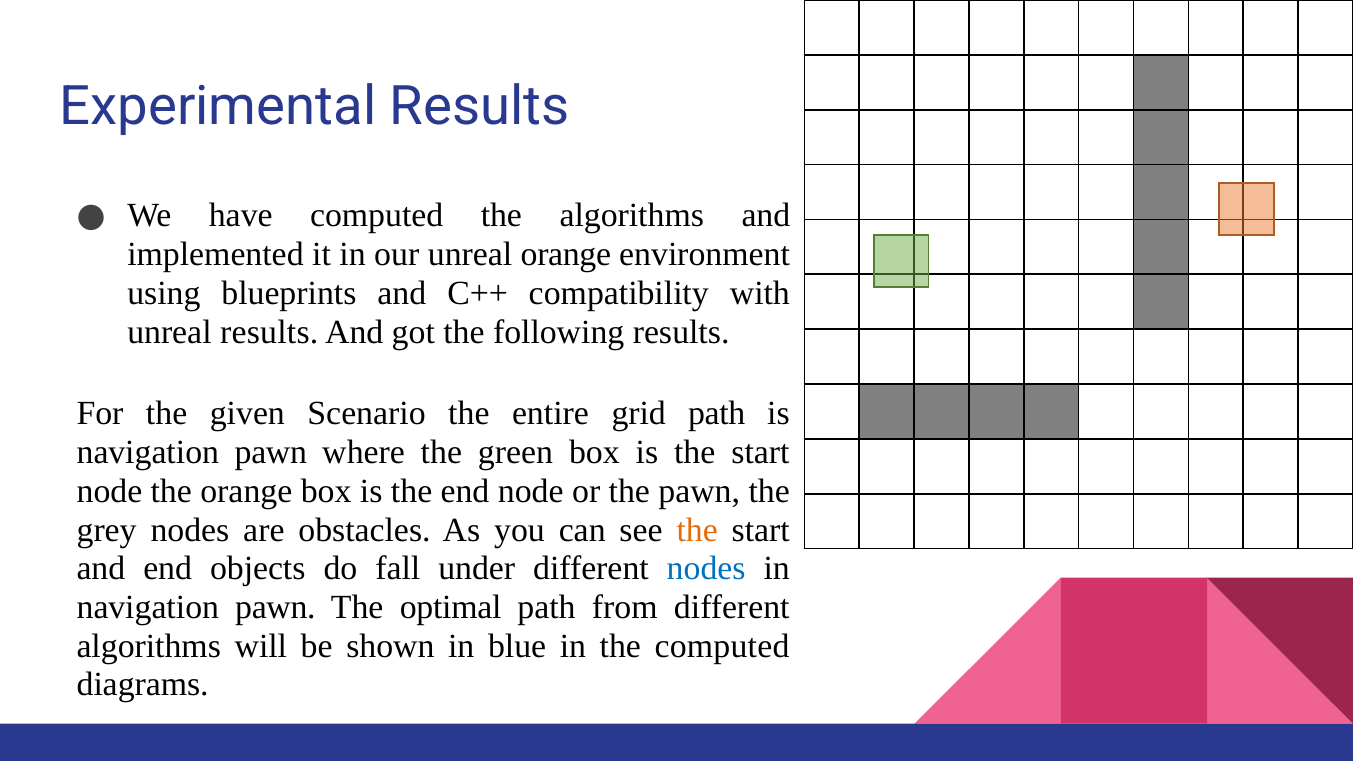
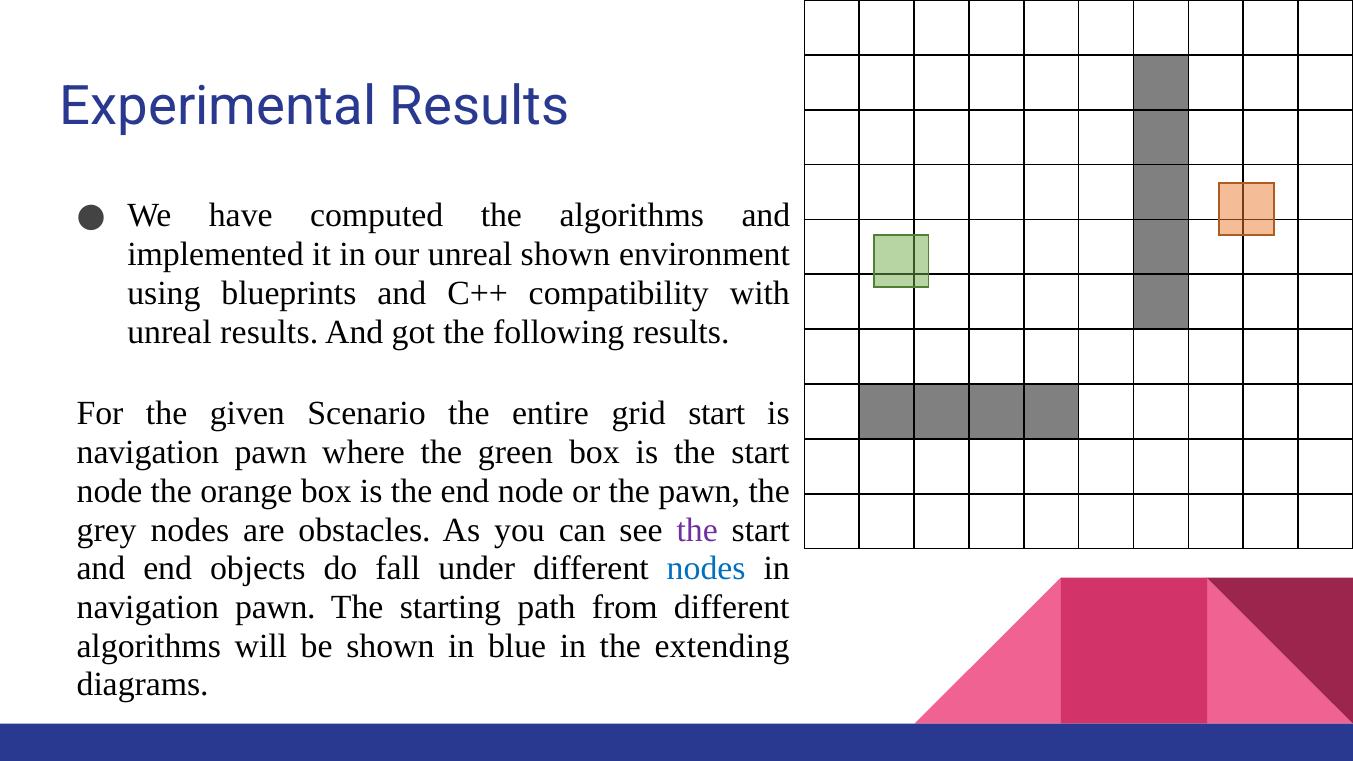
unreal orange: orange -> shown
grid path: path -> start
the at (697, 530) colour: orange -> purple
optimal: optimal -> starting
the computed: computed -> extending
